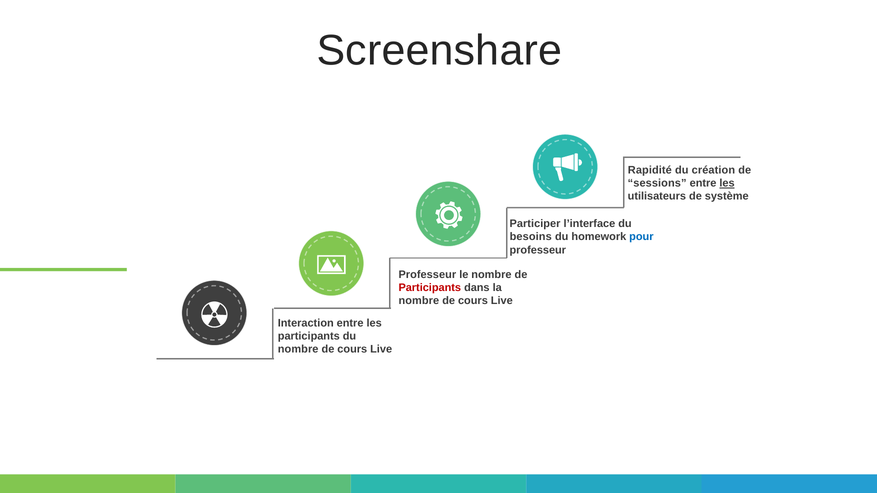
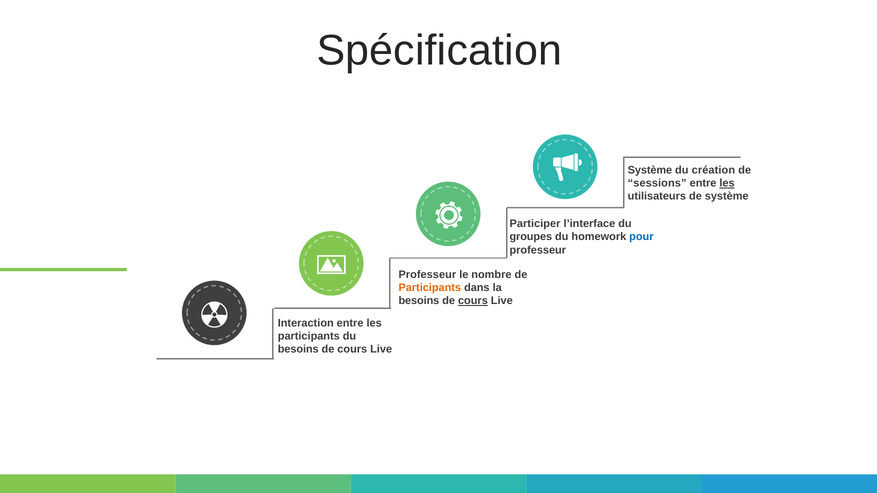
Screenshare: Screenshare -> Spécification
Rapidité at (650, 170): Rapidité -> Système
besoins: besoins -> groupes
Participants at (430, 288) colour: red -> orange
nombre at (419, 301): nombre -> besoins
cours at (473, 301) underline: none -> present
nombre at (298, 349): nombre -> besoins
